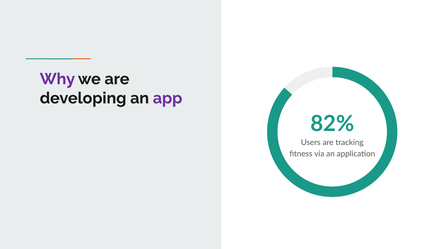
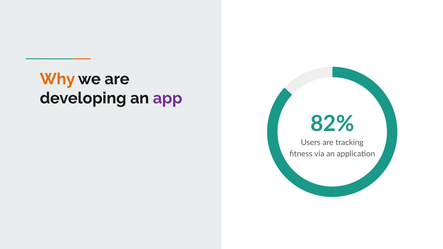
Why colour: purple -> orange
